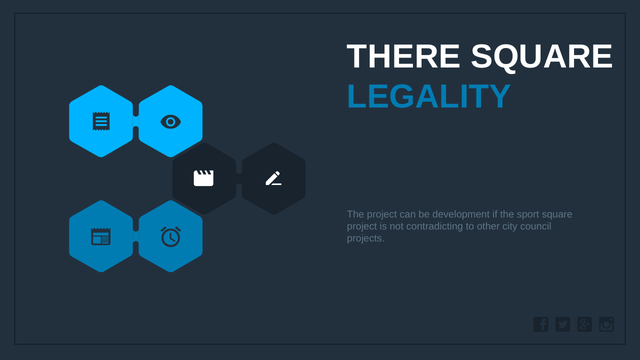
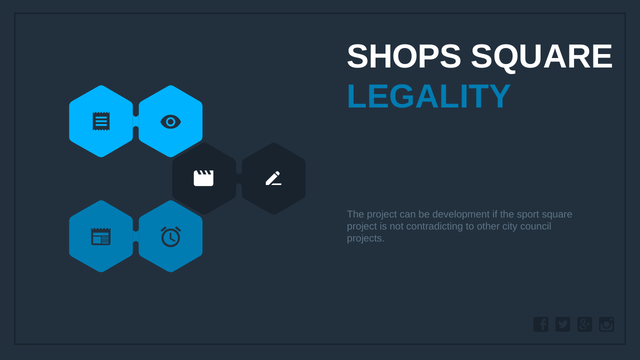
THERE: THERE -> SHOPS
